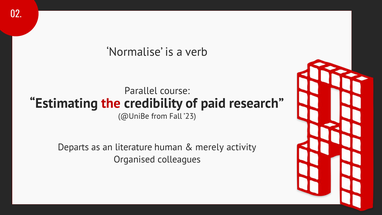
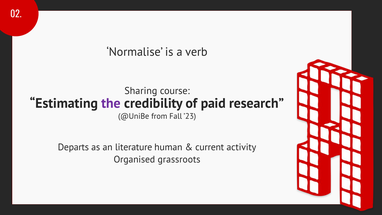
Parallel: Parallel -> Sharing
the colour: red -> purple
merely: merely -> current
colleagues: colleagues -> grassroots
